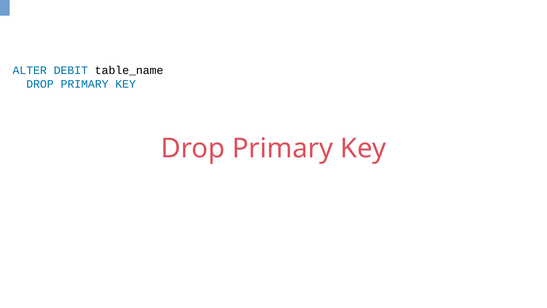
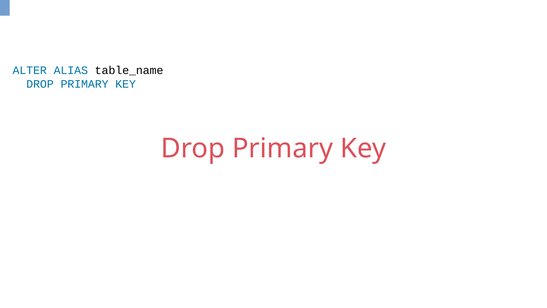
DEBIT: DEBIT -> ALIAS
